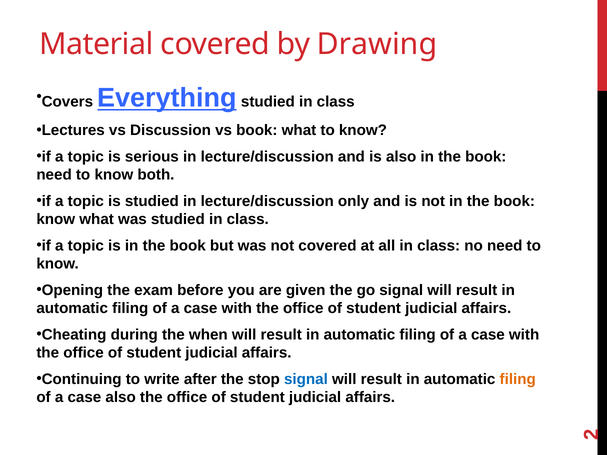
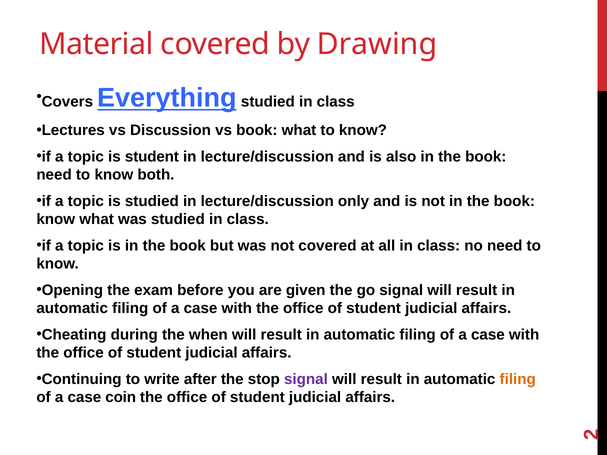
is serious: serious -> student
signal at (306, 379) colour: blue -> purple
case also: also -> coin
